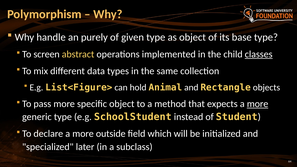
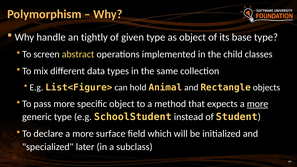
purely: purely -> tightly
classes underline: present -> none
outside: outside -> surface
